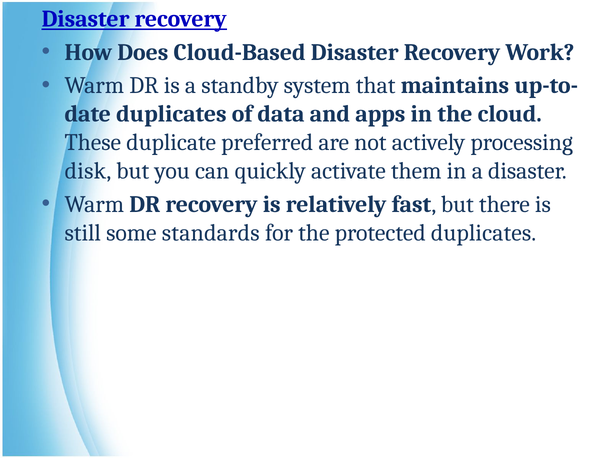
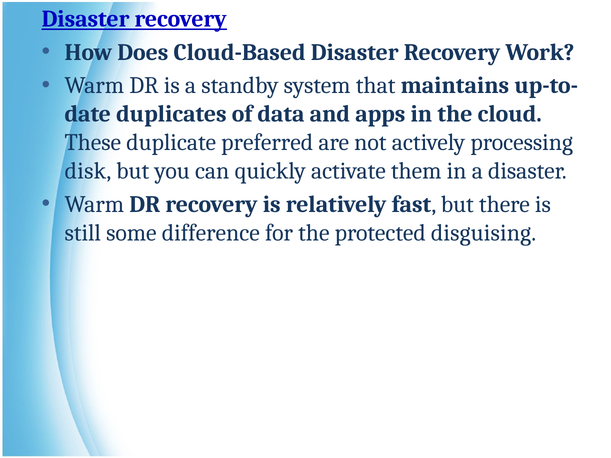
standards: standards -> difference
protected duplicates: duplicates -> disguising
